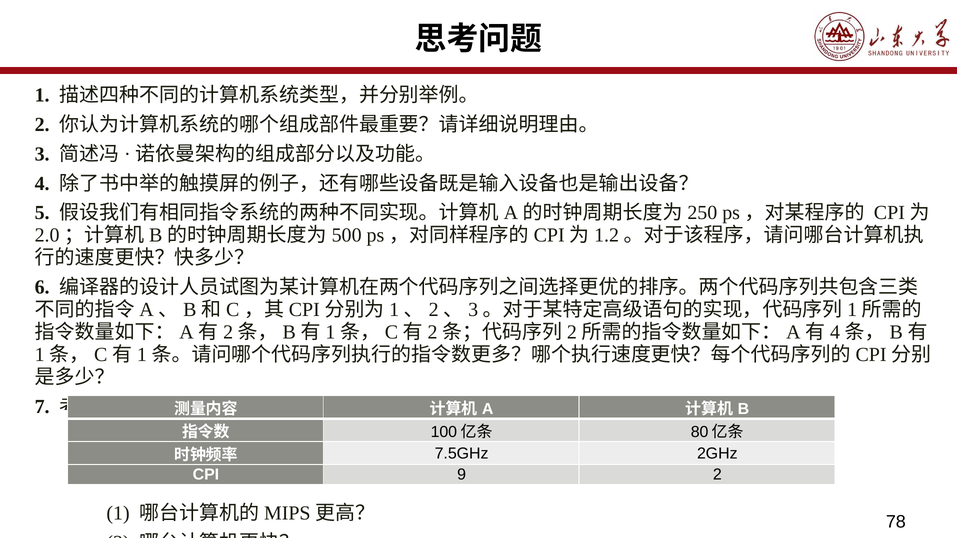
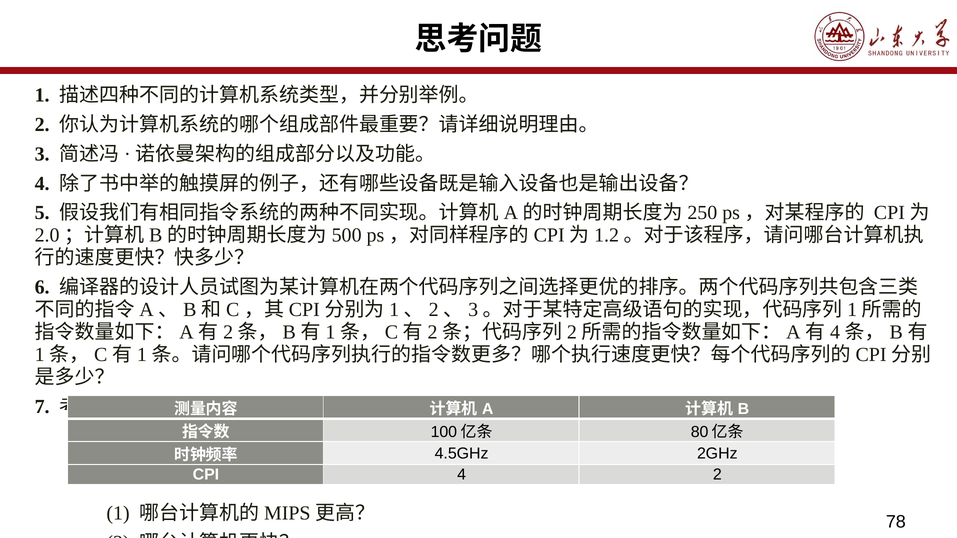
7.5GHz: 7.5GHz -> 4.5GHz
CPI 9: 9 -> 4
